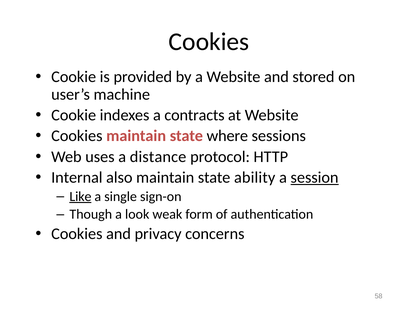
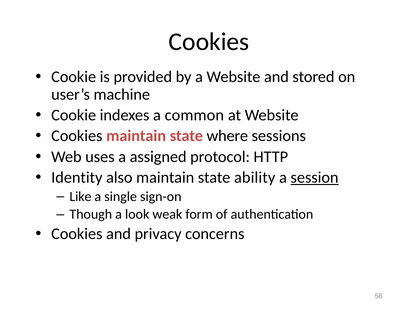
contracts: contracts -> common
distance: distance -> assigned
Internal: Internal -> Identity
Like underline: present -> none
